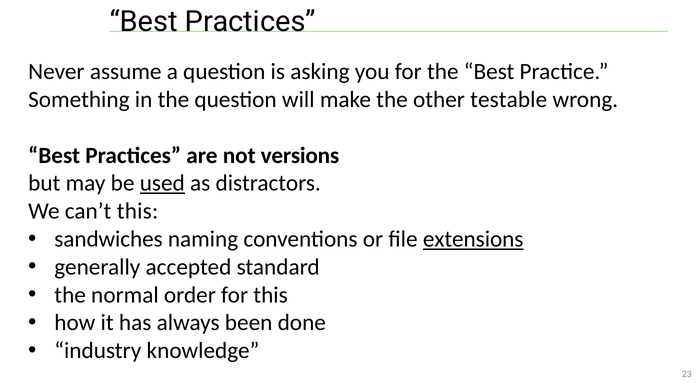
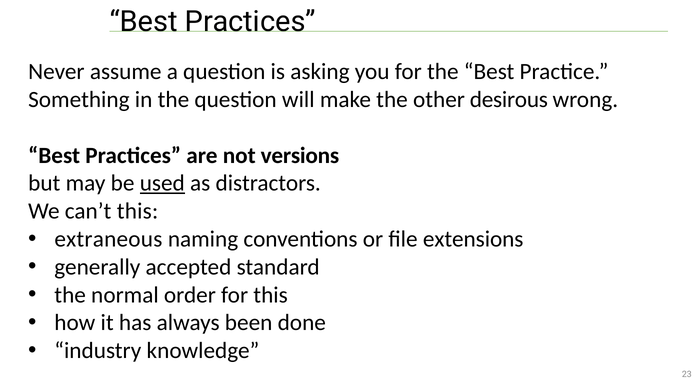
testable: testable -> desirous
sandwiches: sandwiches -> extraneous
extensions underline: present -> none
